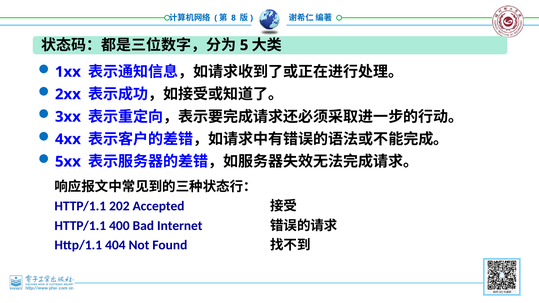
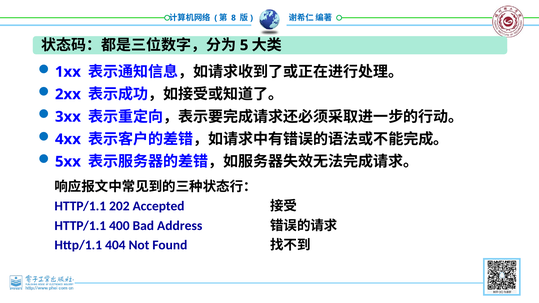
Internet: Internet -> Address
